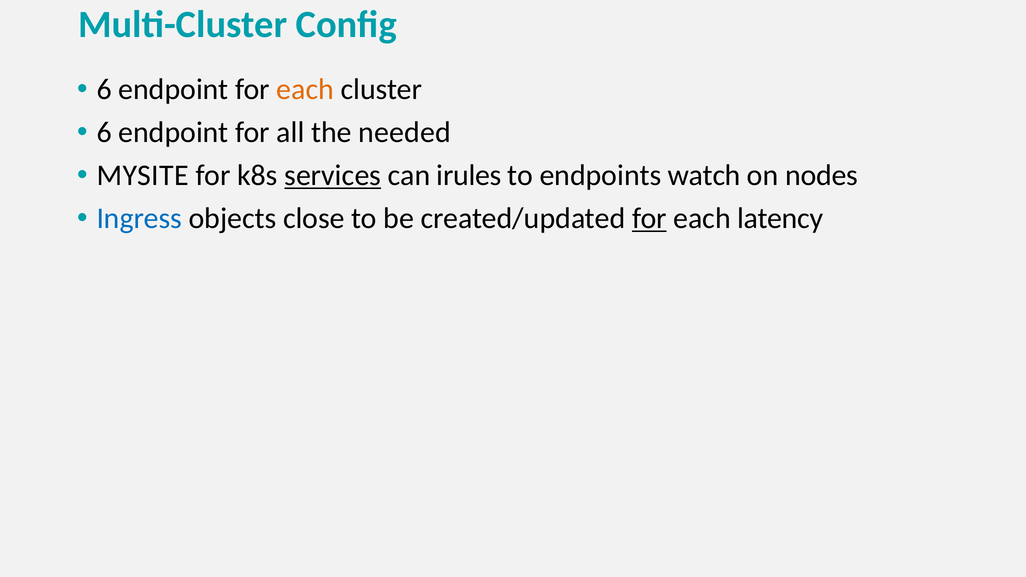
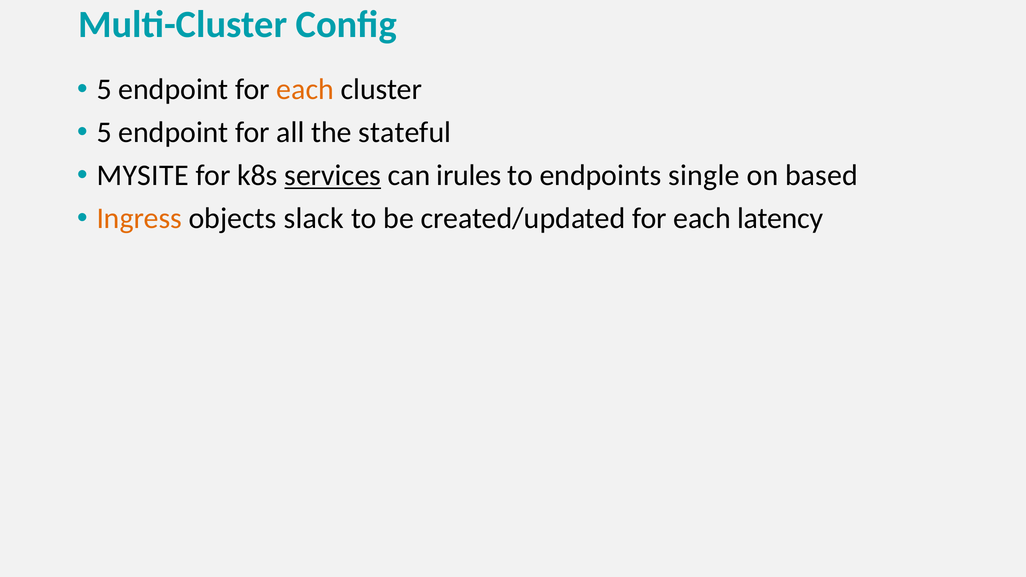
6 at (104, 89): 6 -> 5
6 at (104, 132): 6 -> 5
needed: needed -> stateful
watch: watch -> single
nodes: nodes -> based
Ingress colour: blue -> orange
close: close -> slack
for at (649, 219) underline: present -> none
